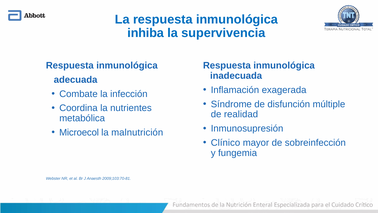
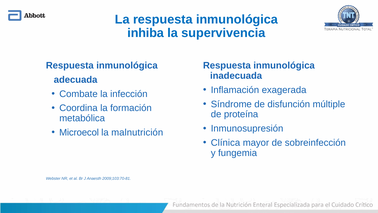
nutrientes: nutrientes -> formación
realidad: realidad -> proteína
Clínico: Clínico -> Clínica
